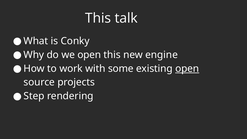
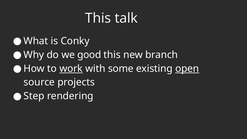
we open: open -> good
engine: engine -> branch
work underline: none -> present
